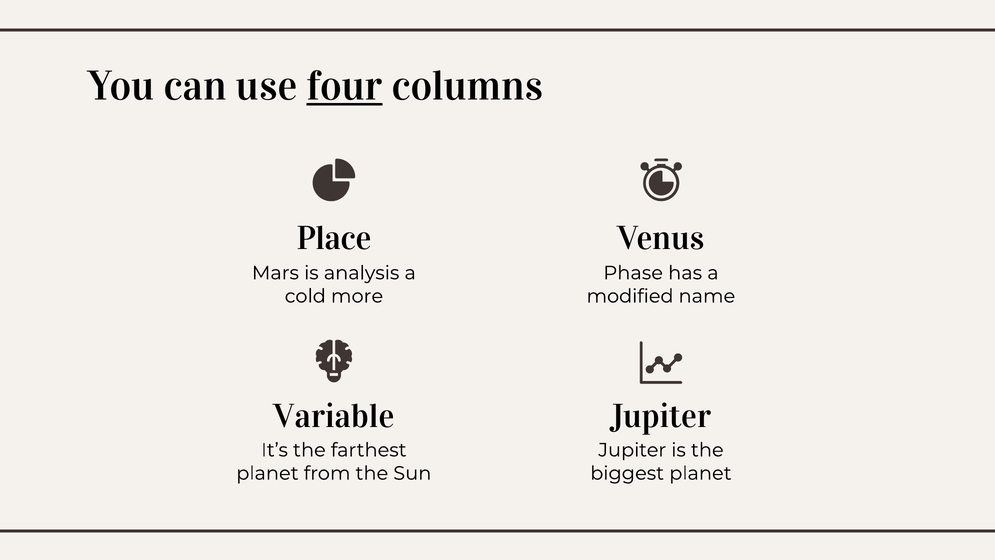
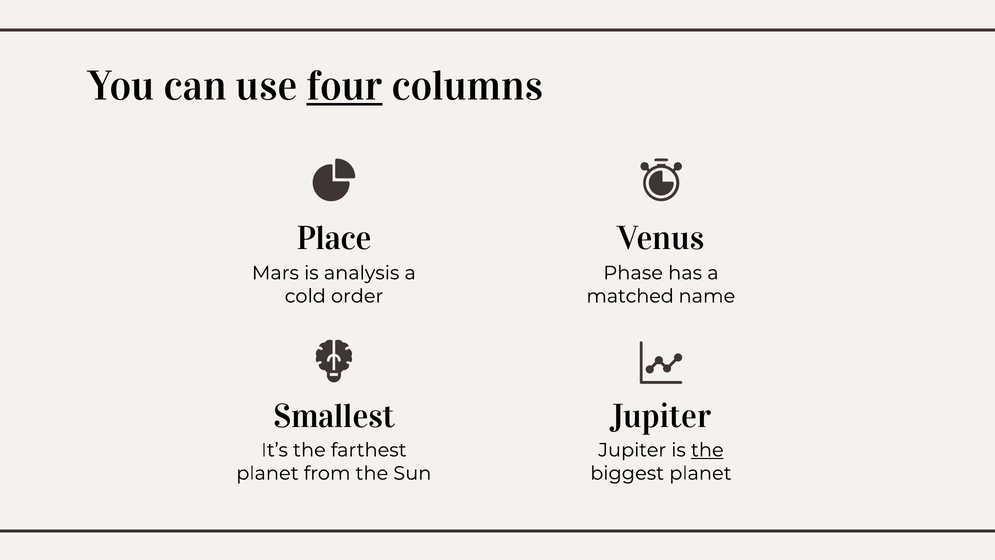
more: more -> order
modified: modified -> matched
Variable: Variable -> Smallest
the at (707, 450) underline: none -> present
